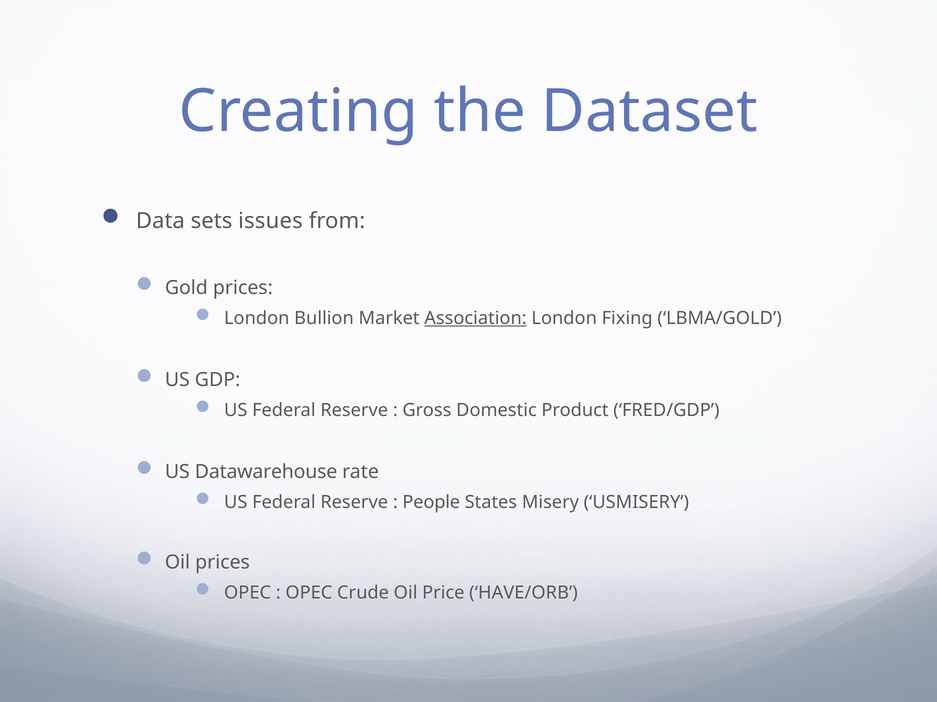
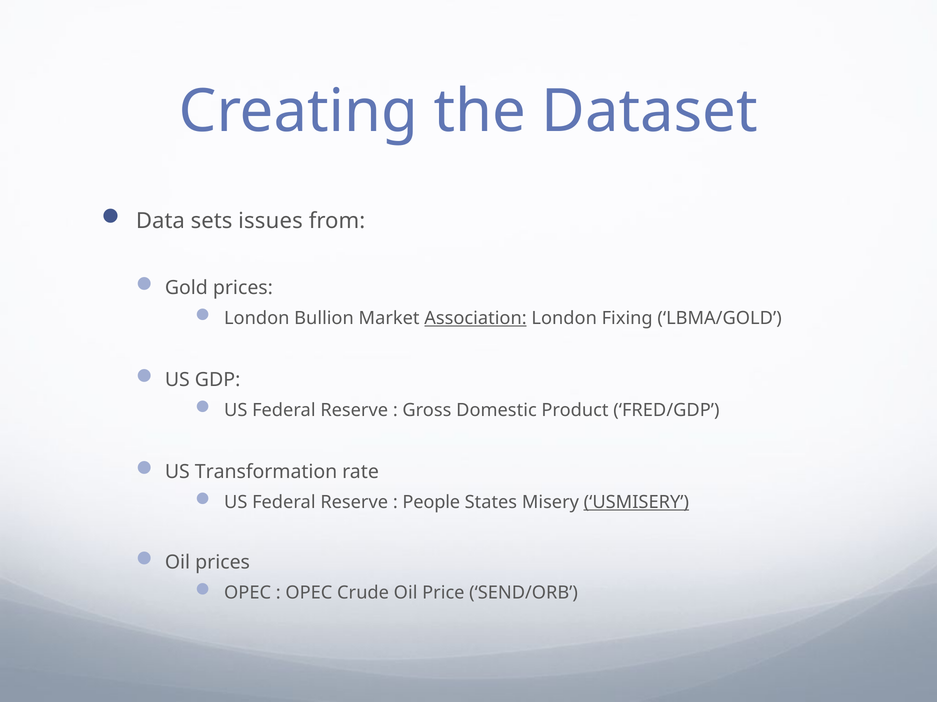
Datawarehouse: Datawarehouse -> Transformation
USMISERY underline: none -> present
HAVE/ORB: HAVE/ORB -> SEND/ORB
